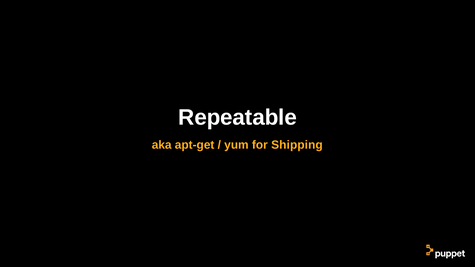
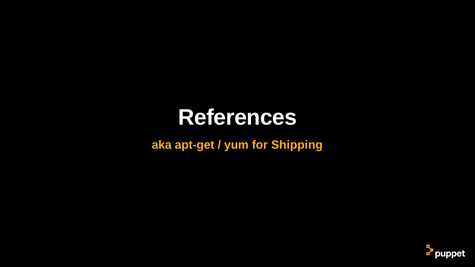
Repeatable: Repeatable -> References
